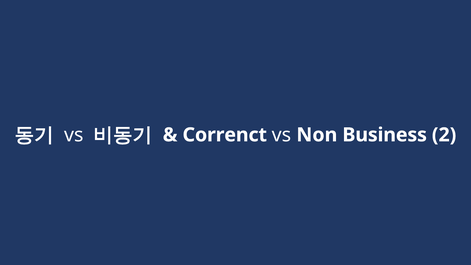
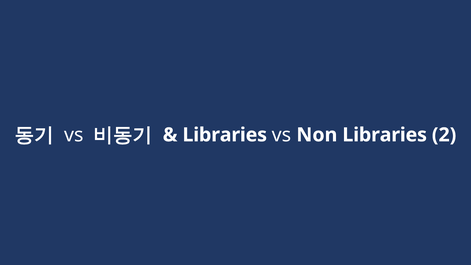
Correnct at (225, 135): Correnct -> Libraries
Non Business: Business -> Libraries
